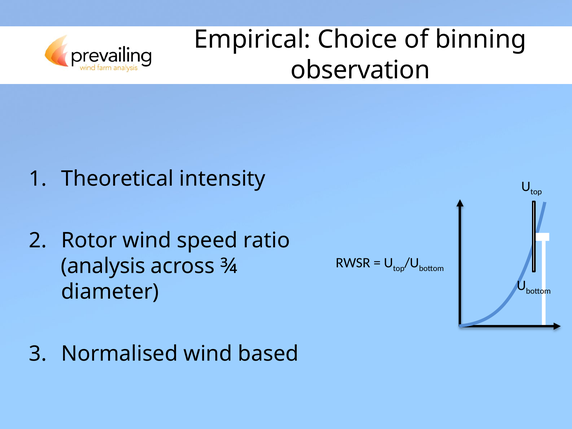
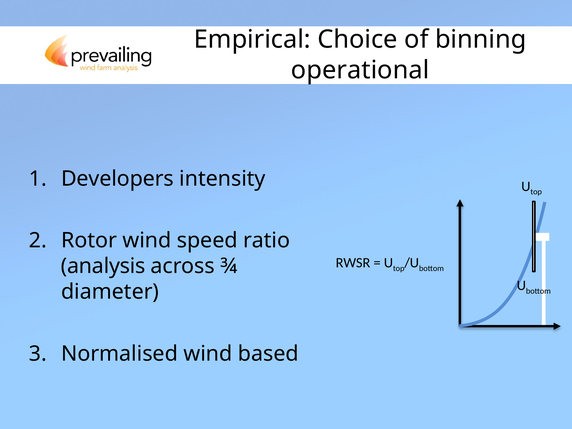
observation: observation -> operational
Theoretical: Theoretical -> Developers
